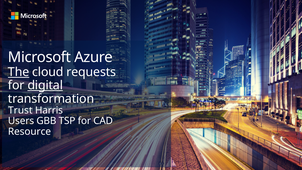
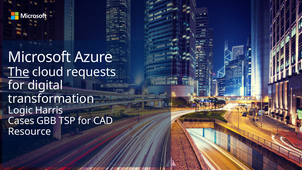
digital underline: present -> none
Trust: Trust -> Logic
Users: Users -> Cases
